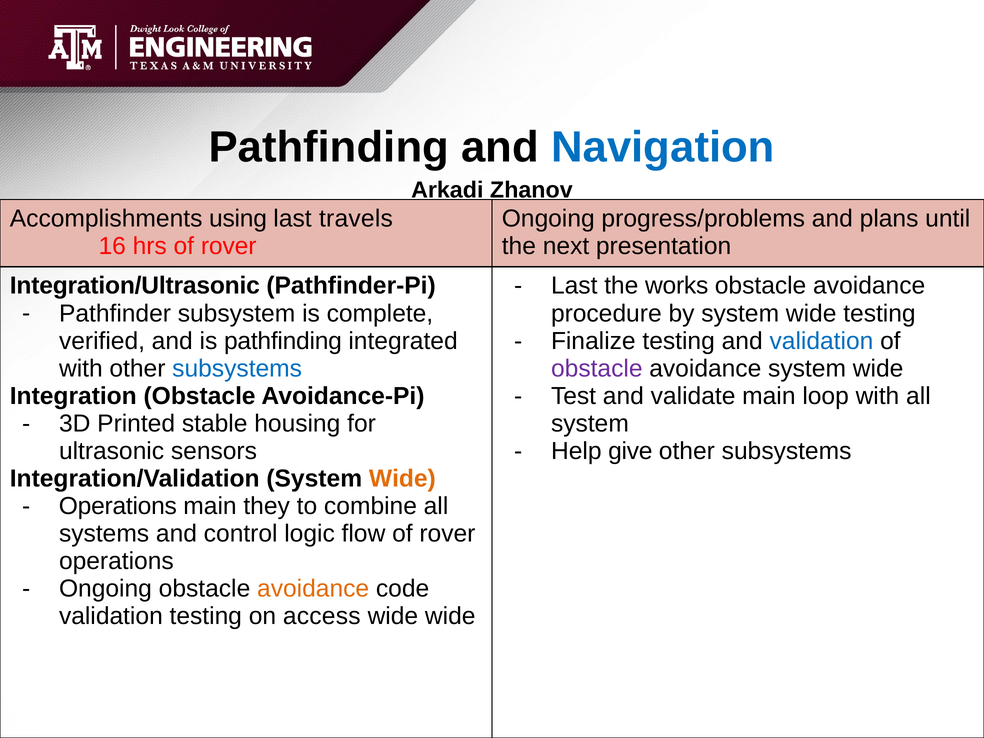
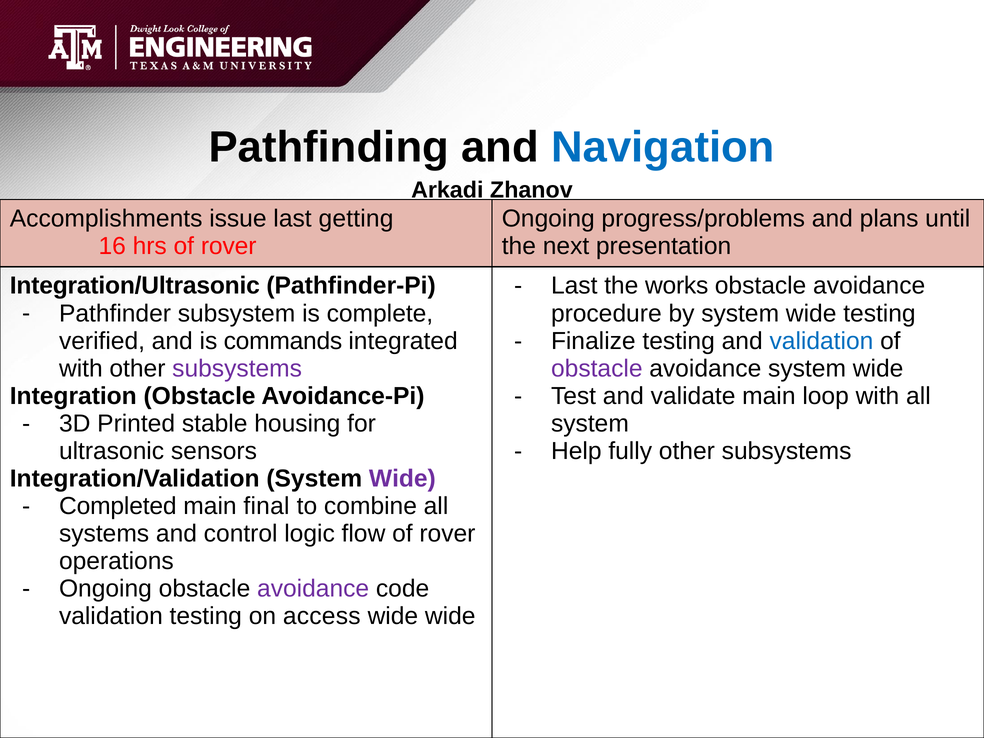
using: using -> issue
travels: travels -> getting
is pathfinding: pathfinding -> commands
subsystems at (237, 368) colour: blue -> purple
give: give -> fully
Wide at (402, 479) colour: orange -> purple
Operations at (118, 506): Operations -> Completed
they: they -> final
avoidance at (313, 589) colour: orange -> purple
